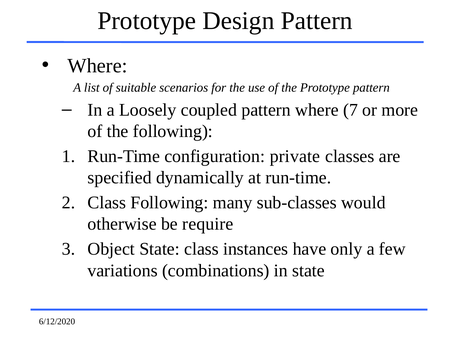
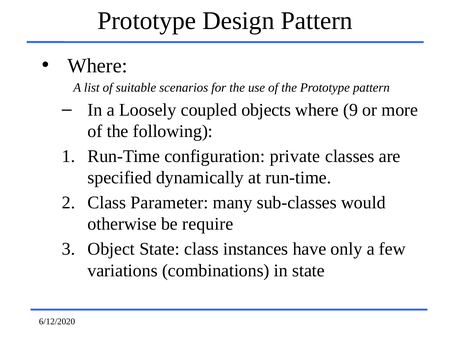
coupled pattern: pattern -> objects
7: 7 -> 9
Class Following: Following -> Parameter
